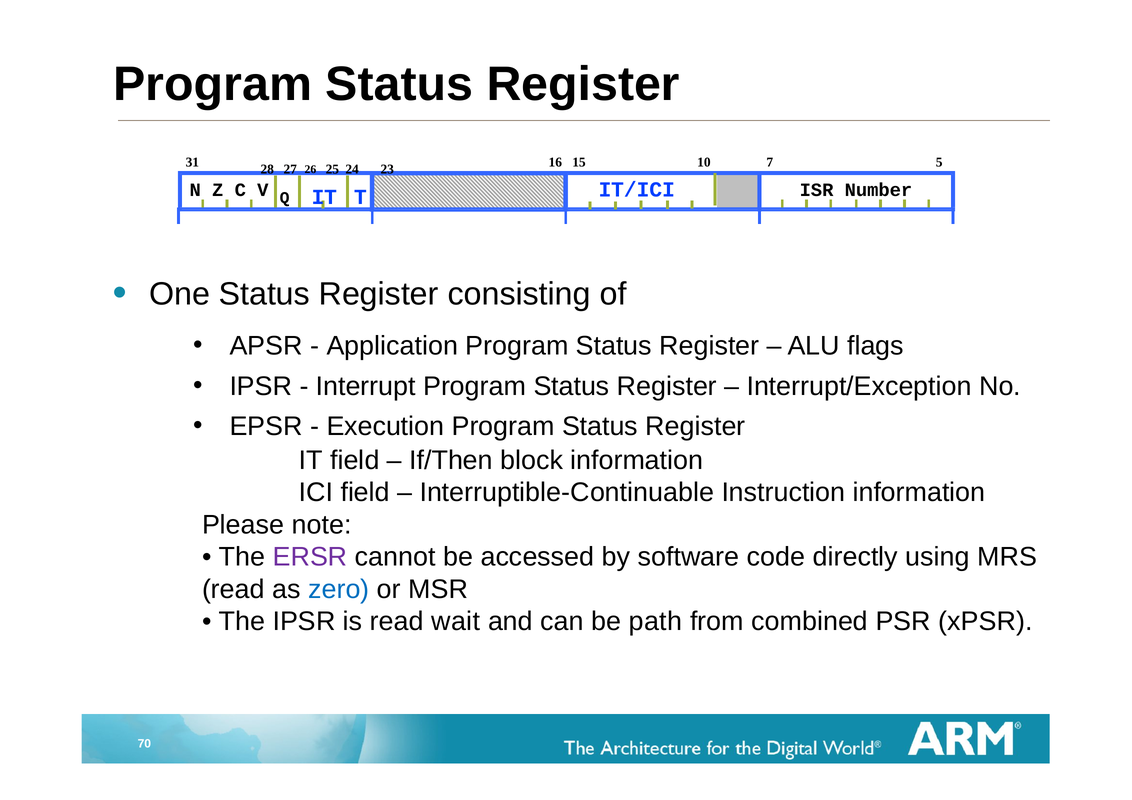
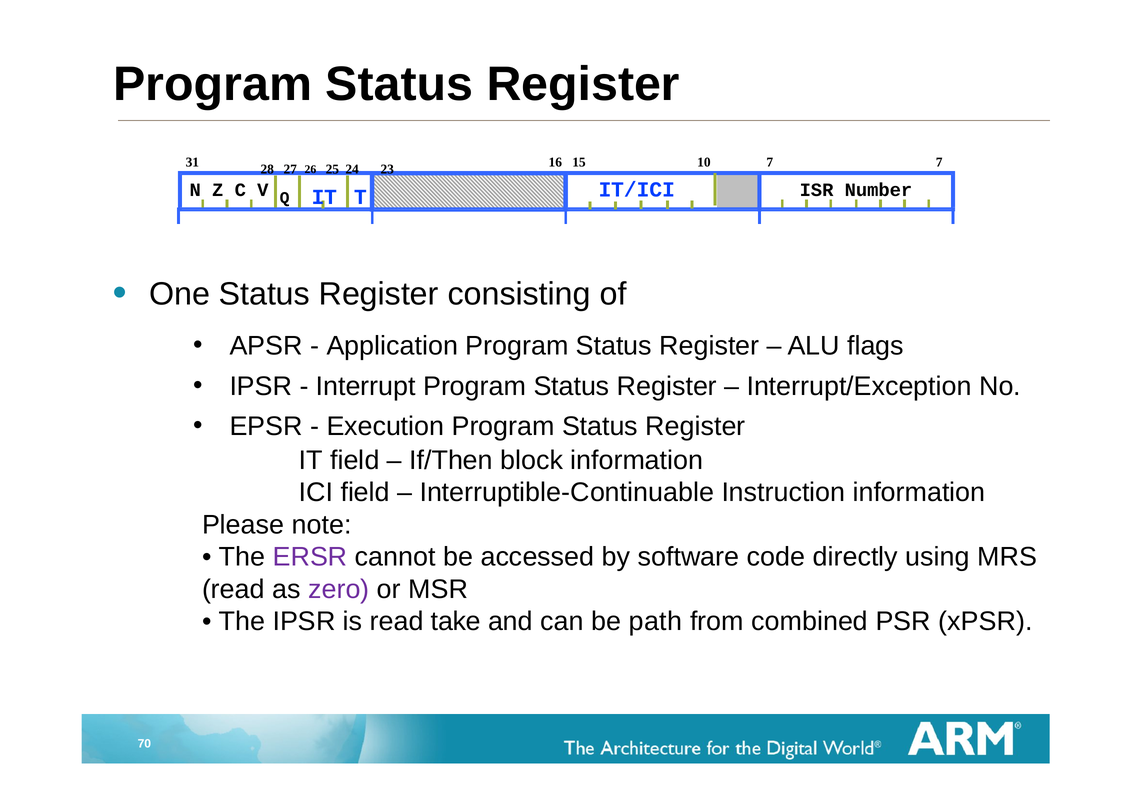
15 5: 5 -> 7
zero colour: blue -> purple
wait: wait -> take
